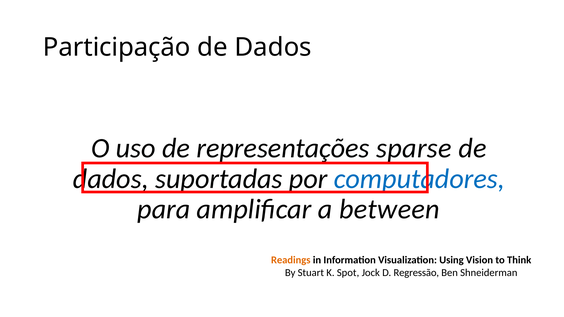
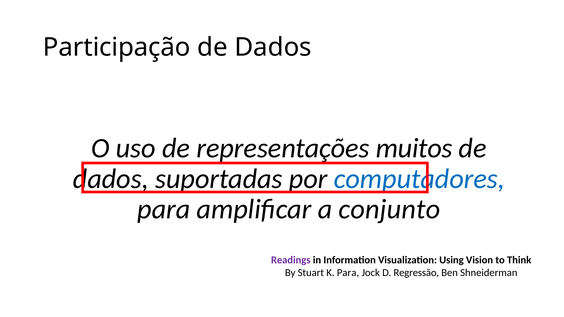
sparse: sparse -> muitos
between: between -> conjunto
Readings colour: orange -> purple
K Spot: Spot -> Para
